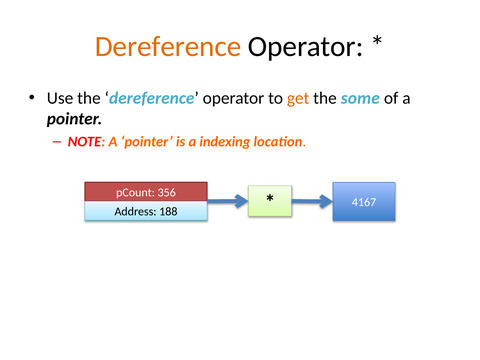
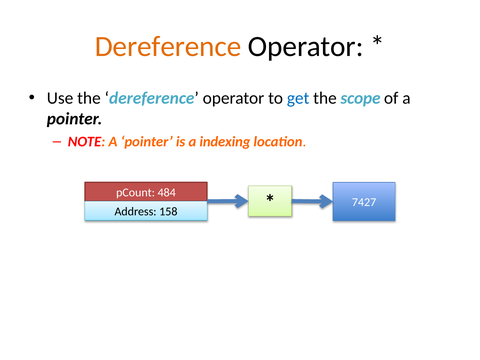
get colour: orange -> blue
some: some -> scope
356: 356 -> 484
188: 188 -> 158
4167: 4167 -> 7427
